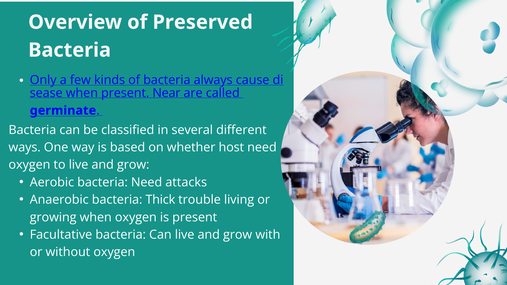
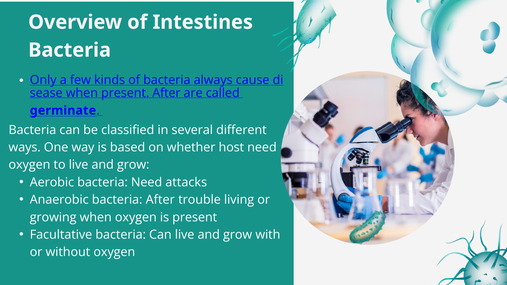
Preserved: Preserved -> Intestines
present Near: Near -> After
bacteria Thick: Thick -> After
